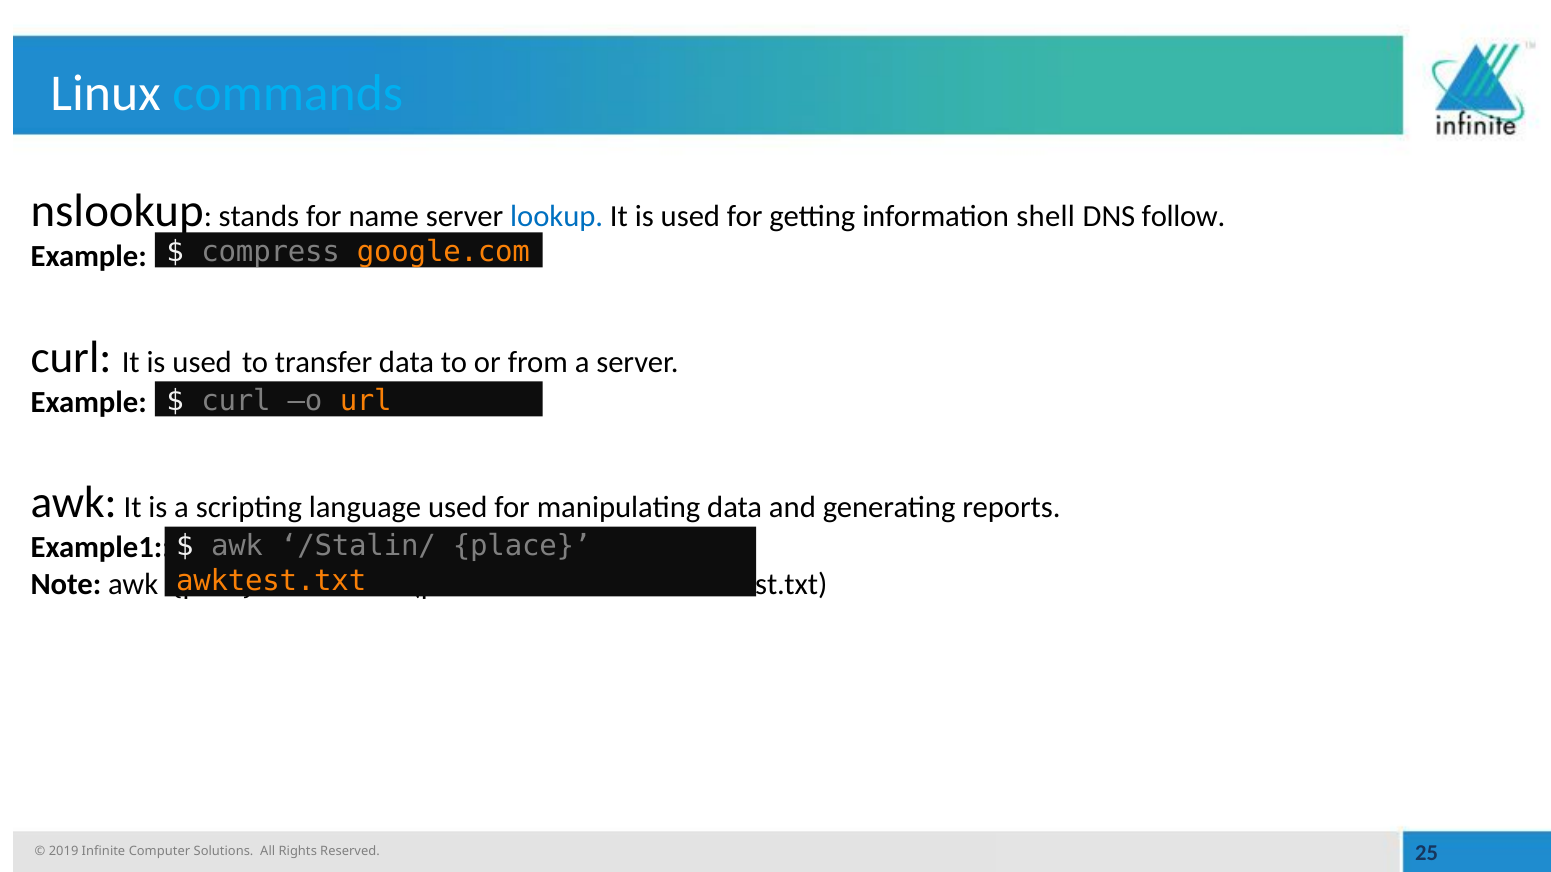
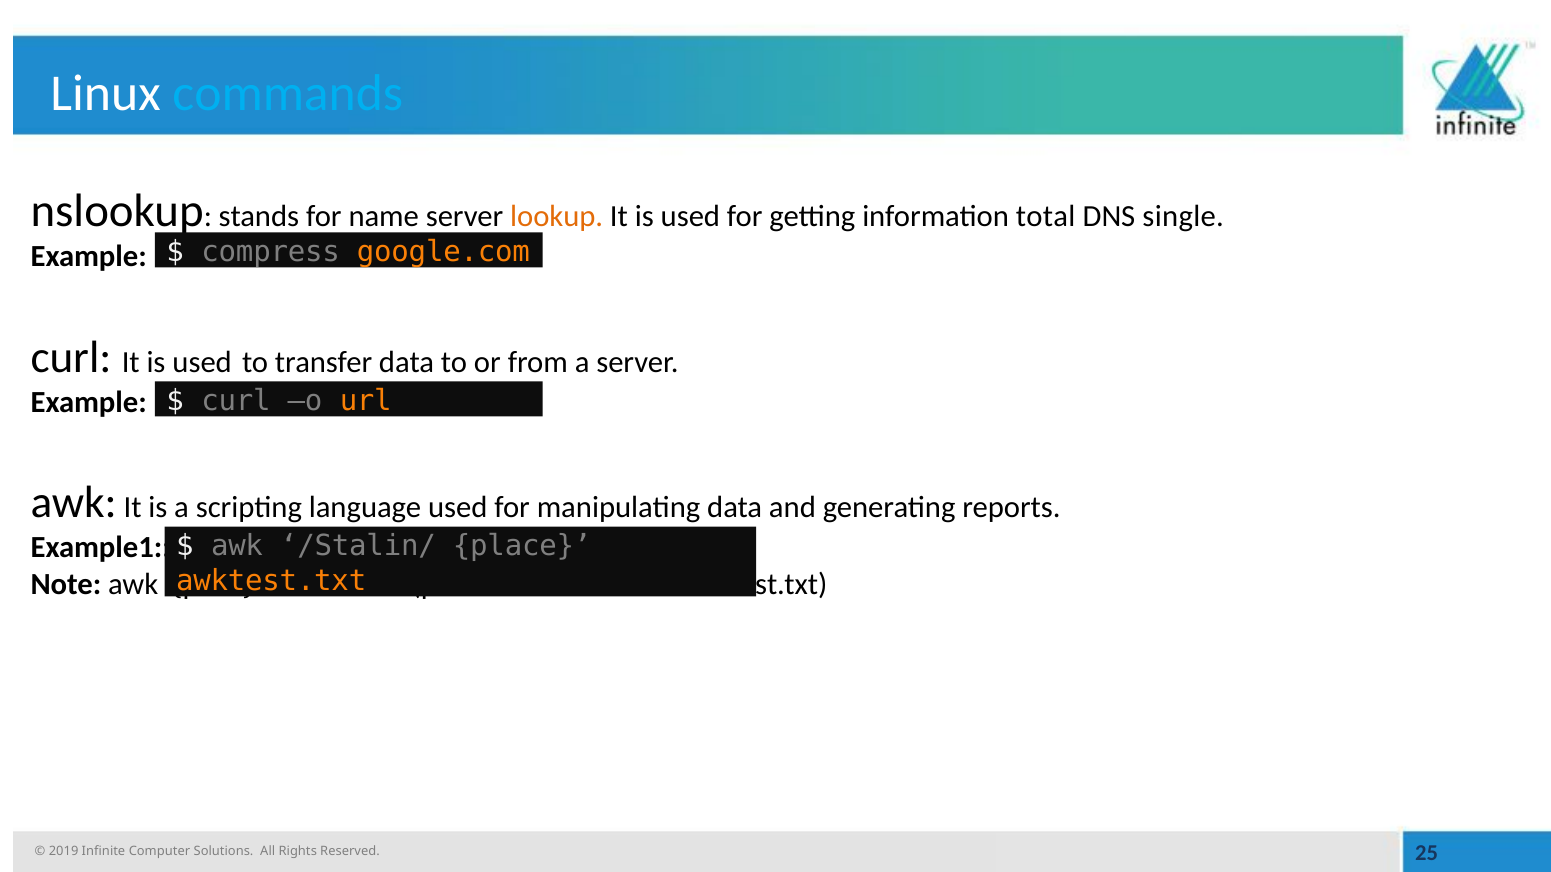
lookup colour: blue -> orange
shell: shell -> total
follow: follow -> single
